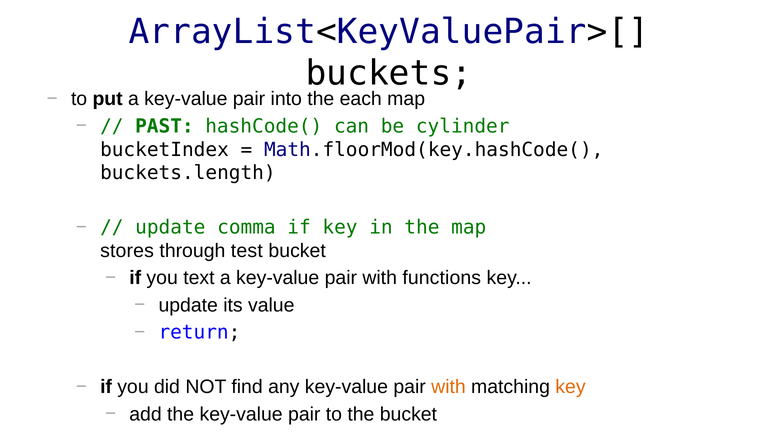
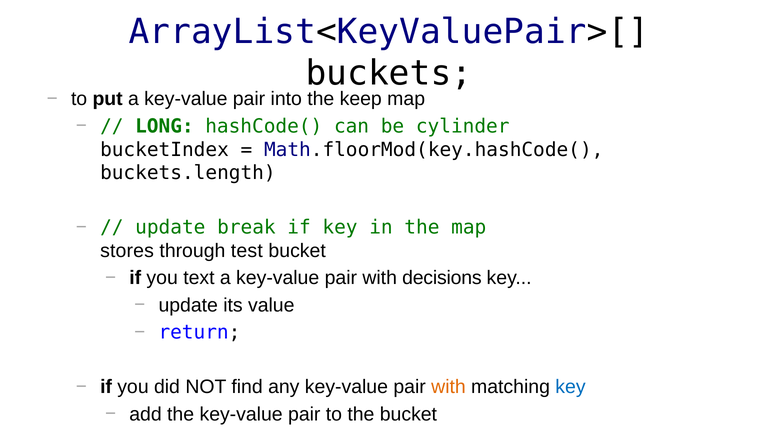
each: each -> keep
PAST: PAST -> LONG
comma: comma -> break
functions: functions -> decisions
key at (570, 387) colour: orange -> blue
